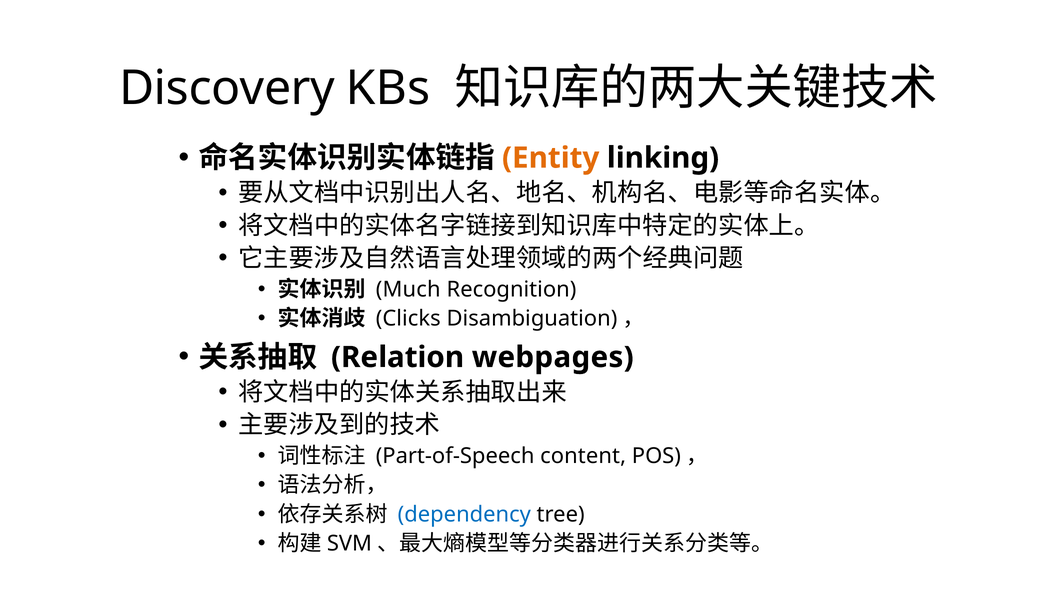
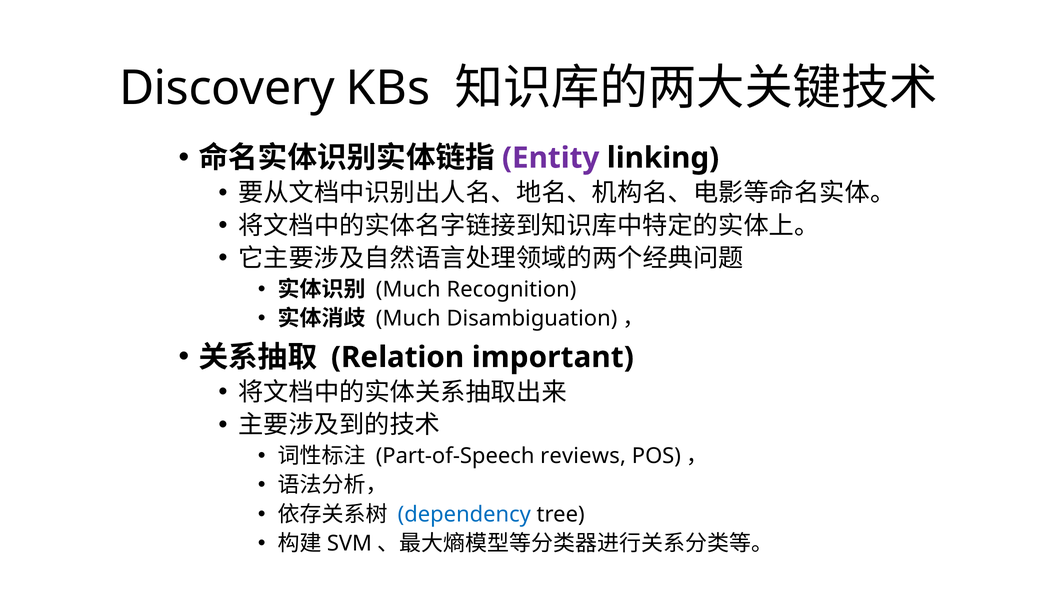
Entity colour: orange -> purple
Clicks at (408, 319): Clicks -> Much
webpages: webpages -> important
content: content -> reviews
